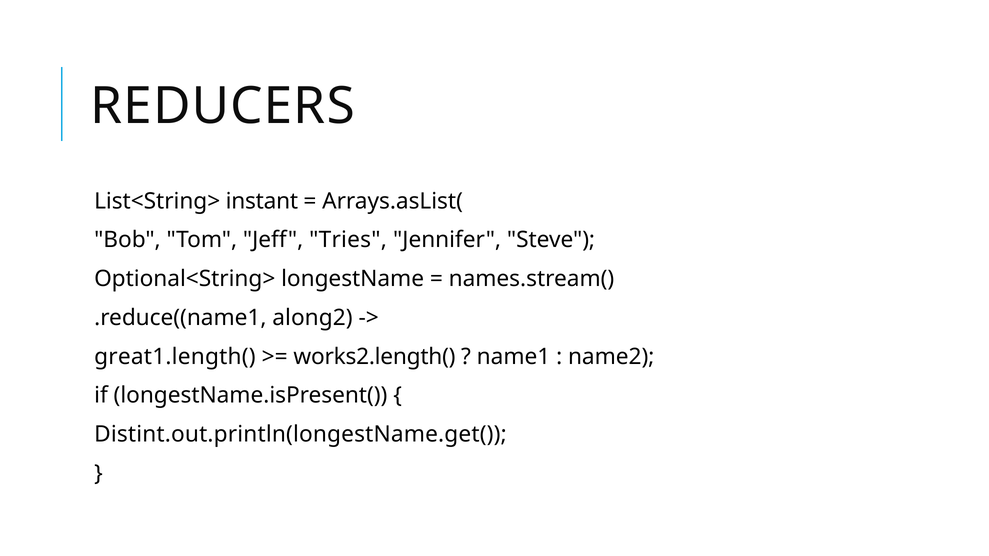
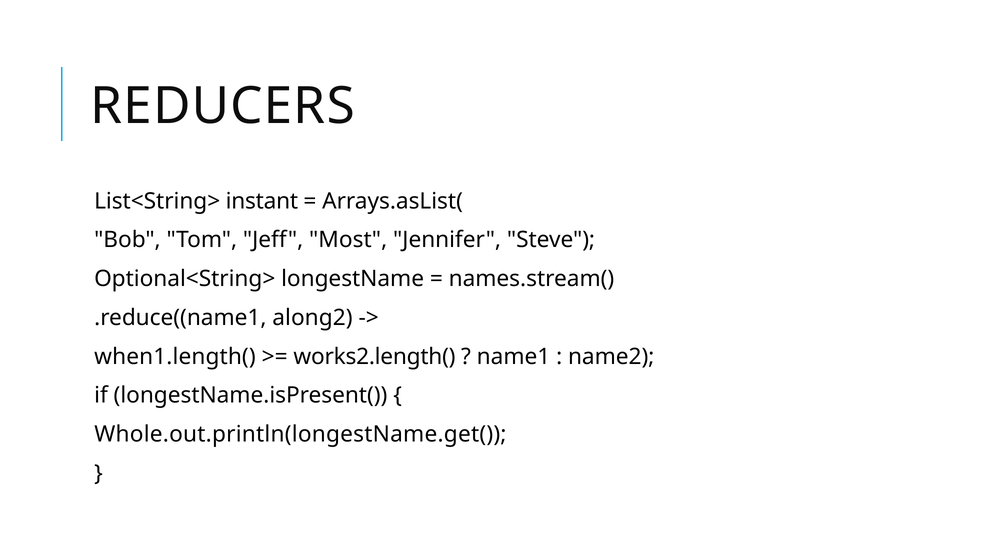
Tries: Tries -> Most
great1.length(: great1.length( -> when1.length(
Distint.out.println(longestName.get(: Distint.out.println(longestName.get( -> Whole.out.println(longestName.get(
